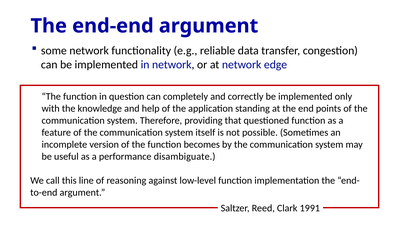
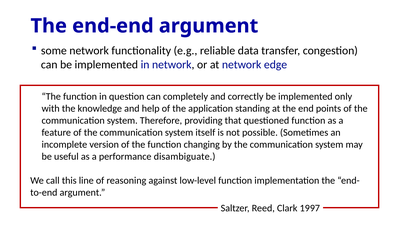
becomes: becomes -> changing
1991: 1991 -> 1997
